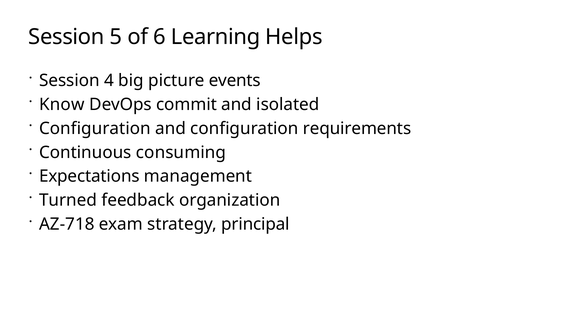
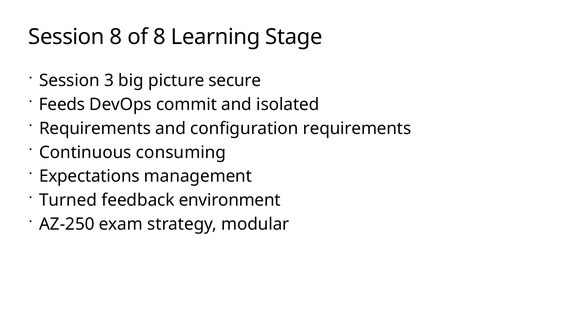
Session 5: 5 -> 8
of 6: 6 -> 8
Helps: Helps -> Stage
4: 4 -> 3
events: events -> secure
Know: Know -> Feeds
Configuration at (95, 128): Configuration -> Requirements
organization: organization -> environment
AZ-718: AZ-718 -> AZ-250
principal: principal -> modular
